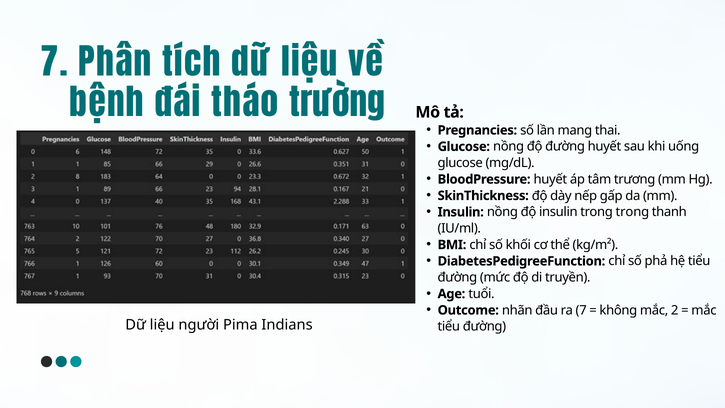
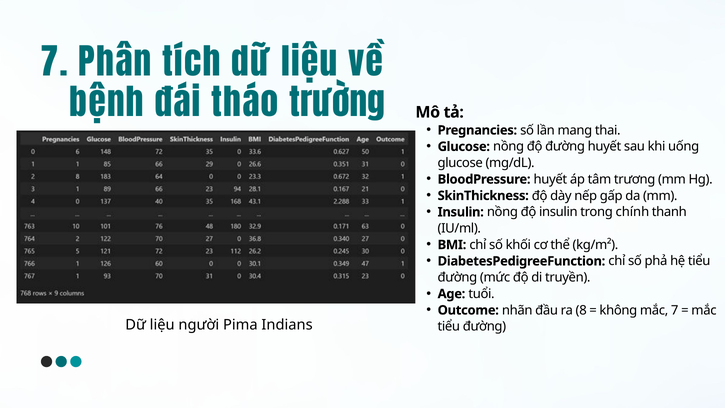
trong trong: trong -> chính
ra 7: 7 -> 8
mắc 2: 2 -> 7
